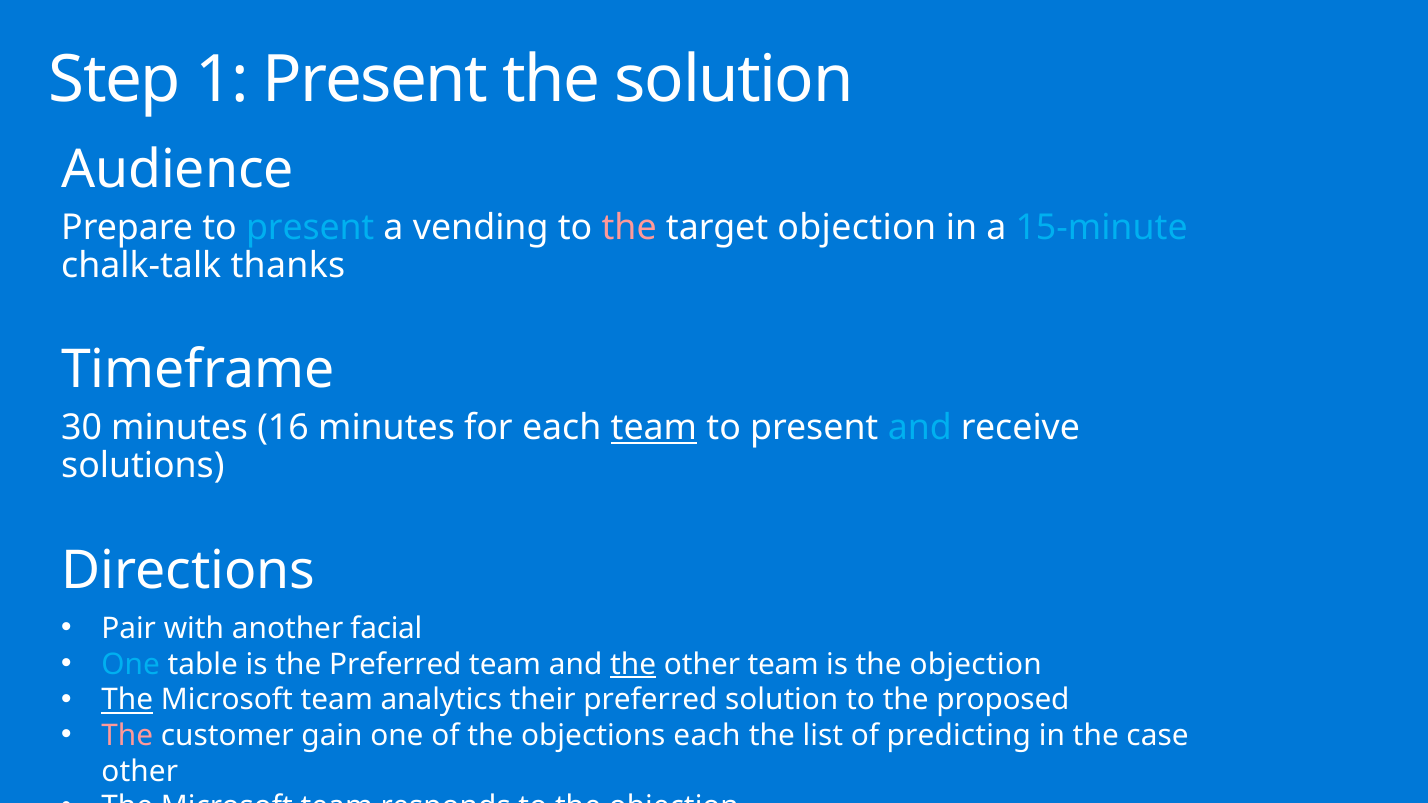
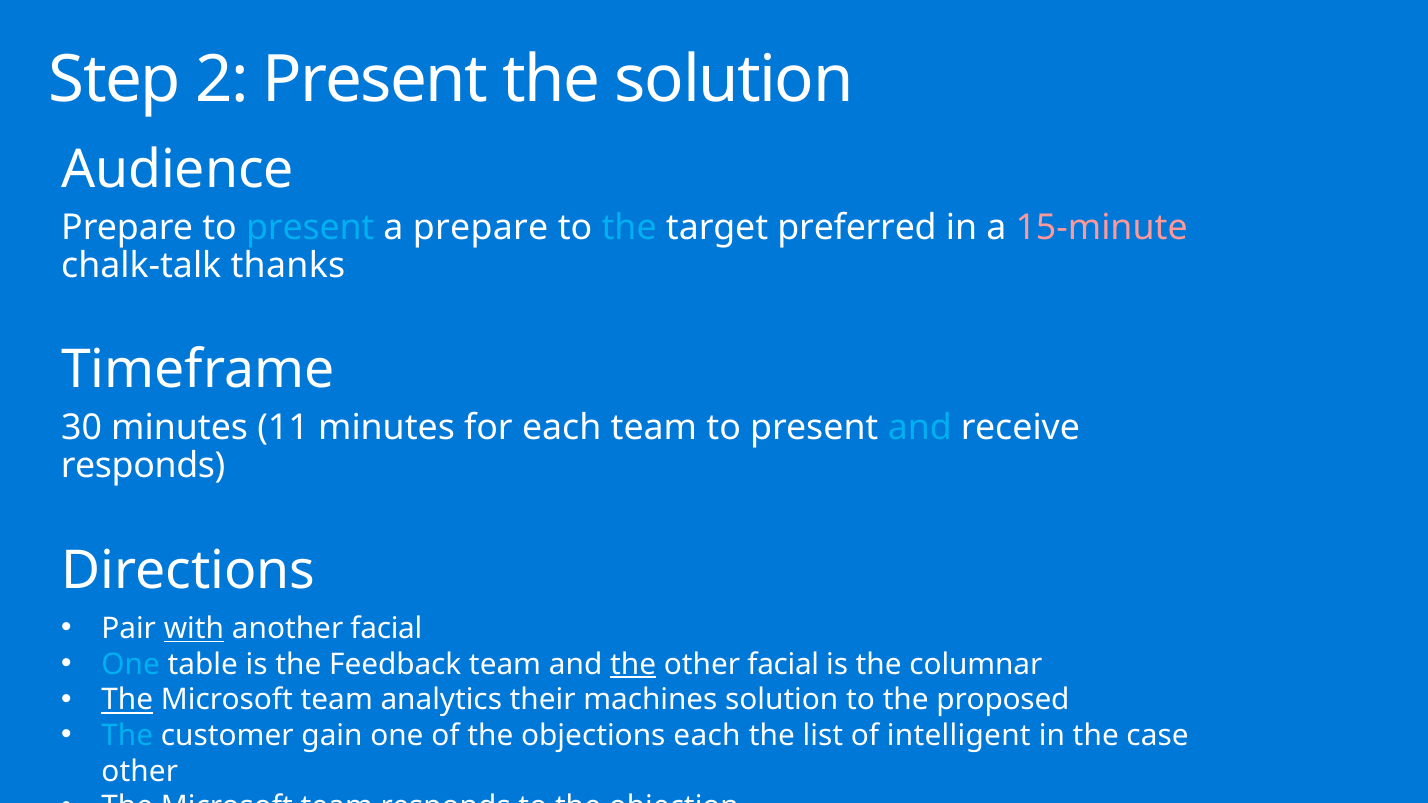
1: 1 -> 2
a vending: vending -> prepare
the at (629, 227) colour: pink -> light blue
target objection: objection -> preferred
15-minute colour: light blue -> pink
16: 16 -> 11
team at (654, 428) underline: present -> none
solutions at (143, 466): solutions -> responds
with underline: none -> present
the Preferred: Preferred -> Feedback
other team: team -> facial
is the objection: objection -> columnar
their preferred: preferred -> machines
The at (127, 736) colour: pink -> light blue
predicting: predicting -> intelligent
